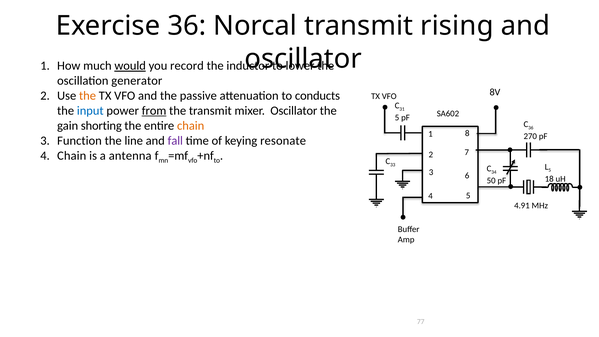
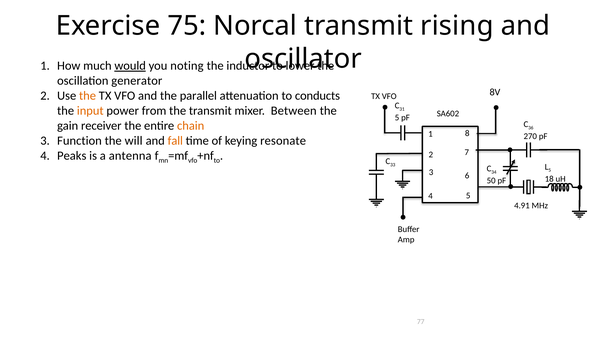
Exercise 36: 36 -> 75
record: record -> noting
passive: passive -> parallel
input colour: blue -> orange
from underline: present -> none
mixer Oscillator: Oscillator -> Between
shorting: shorting -> receiver
line: line -> will
fall colour: purple -> orange
4 Chain: Chain -> Peaks
